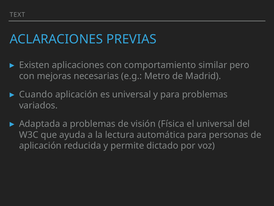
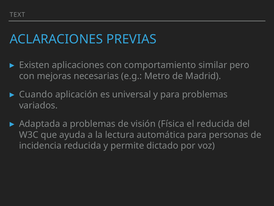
el universal: universal -> reducida
aplicación at (40, 145): aplicación -> incidencia
